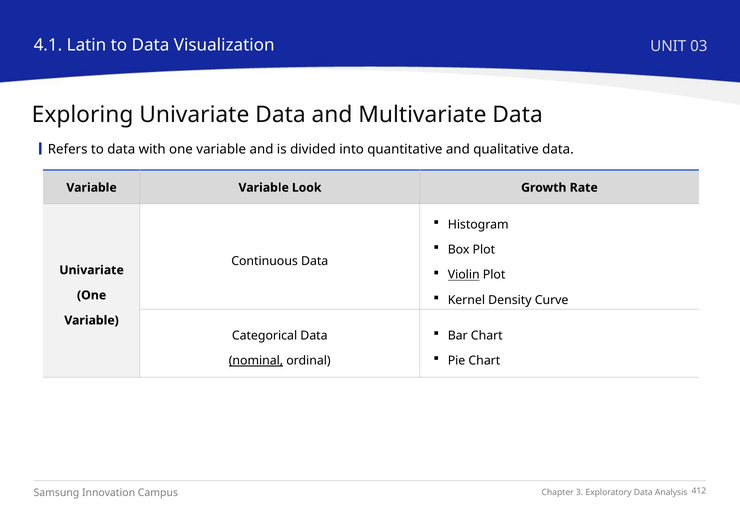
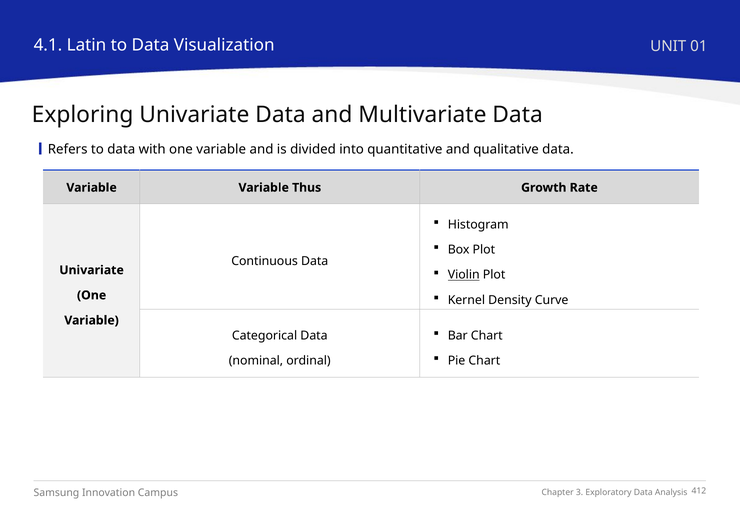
03: 03 -> 01
Look: Look -> Thus
nominal underline: present -> none
